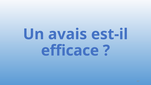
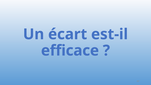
avais: avais -> écart
